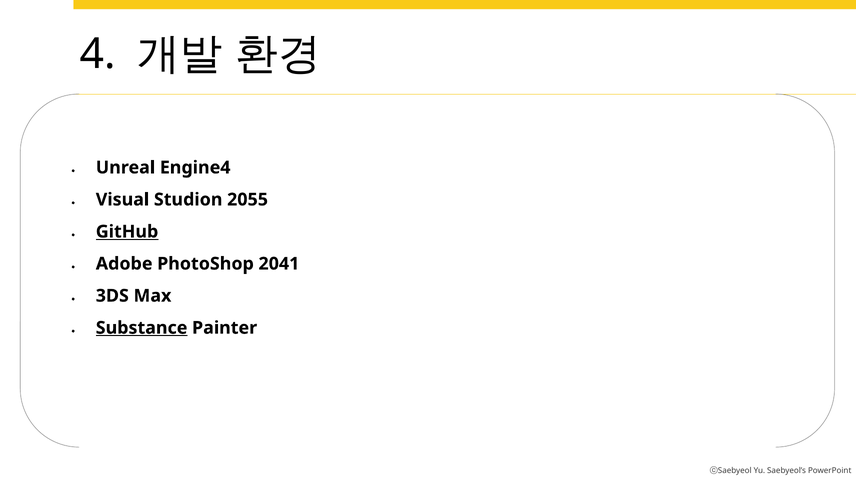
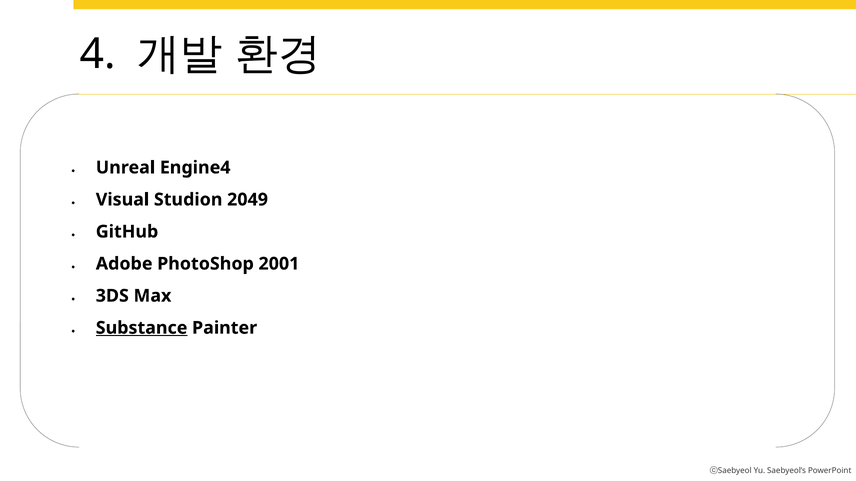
2055: 2055 -> 2049
GitHub underline: present -> none
2041: 2041 -> 2001
